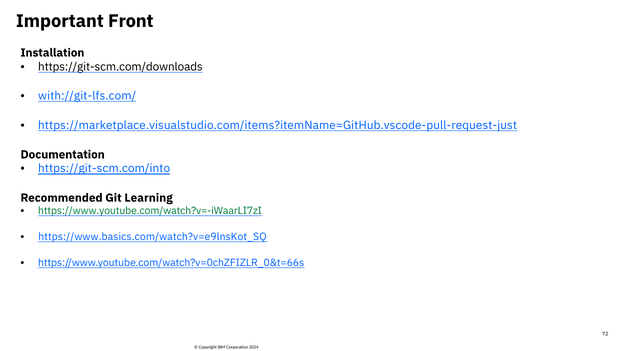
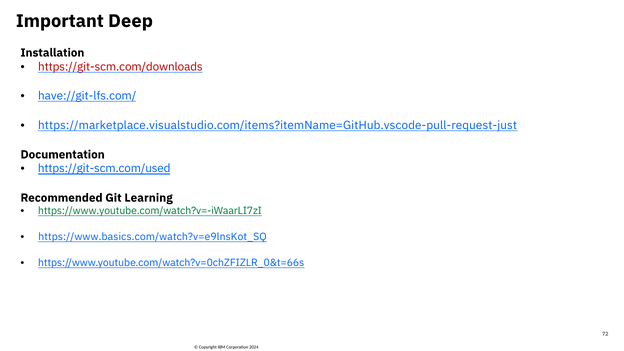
Front: Front -> Deep
https://git-scm.com/downloads colour: black -> red
with://git-lfs.com/: with://git-lfs.com/ -> have://git-lfs.com/
https://git-scm.com/into: https://git-scm.com/into -> https://git-scm.com/used
